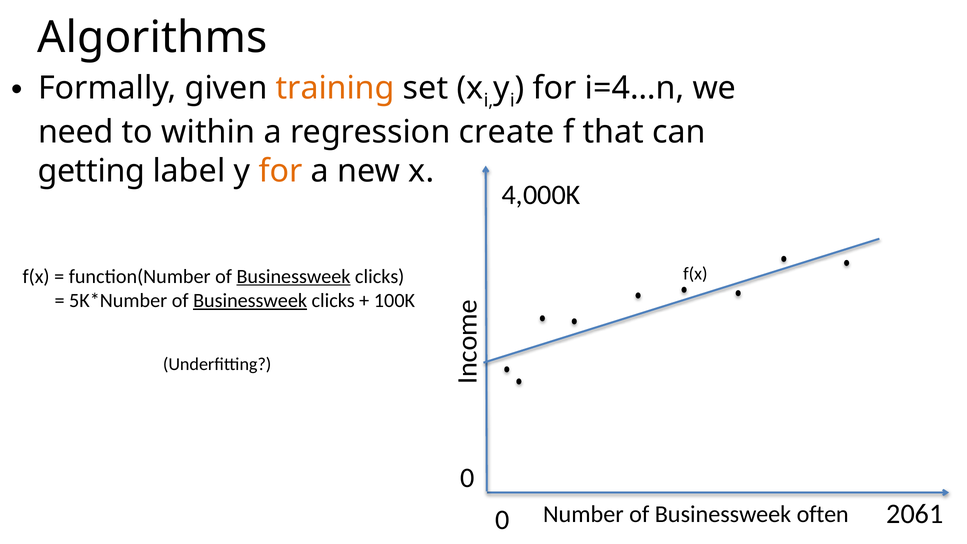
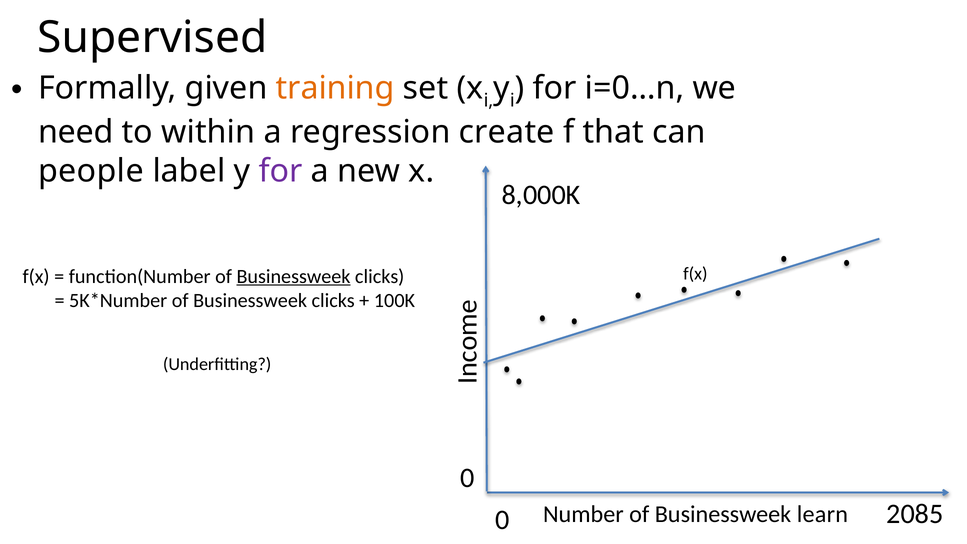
Algorithms: Algorithms -> Supervised
i=4…n: i=4…n -> i=0…n
getting: getting -> people
for at (281, 171) colour: orange -> purple
4,000K: 4,000K -> 8,000K
Businessweek at (250, 301) underline: present -> none
often: often -> learn
2061: 2061 -> 2085
